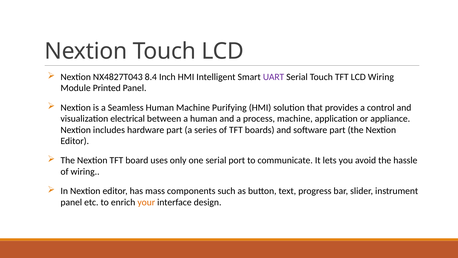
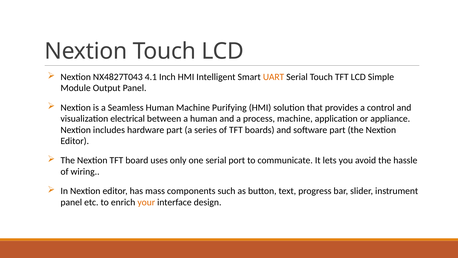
8.4: 8.4 -> 4.1
UART colour: purple -> orange
LCD Wiring: Wiring -> Simple
Printed: Printed -> Output
